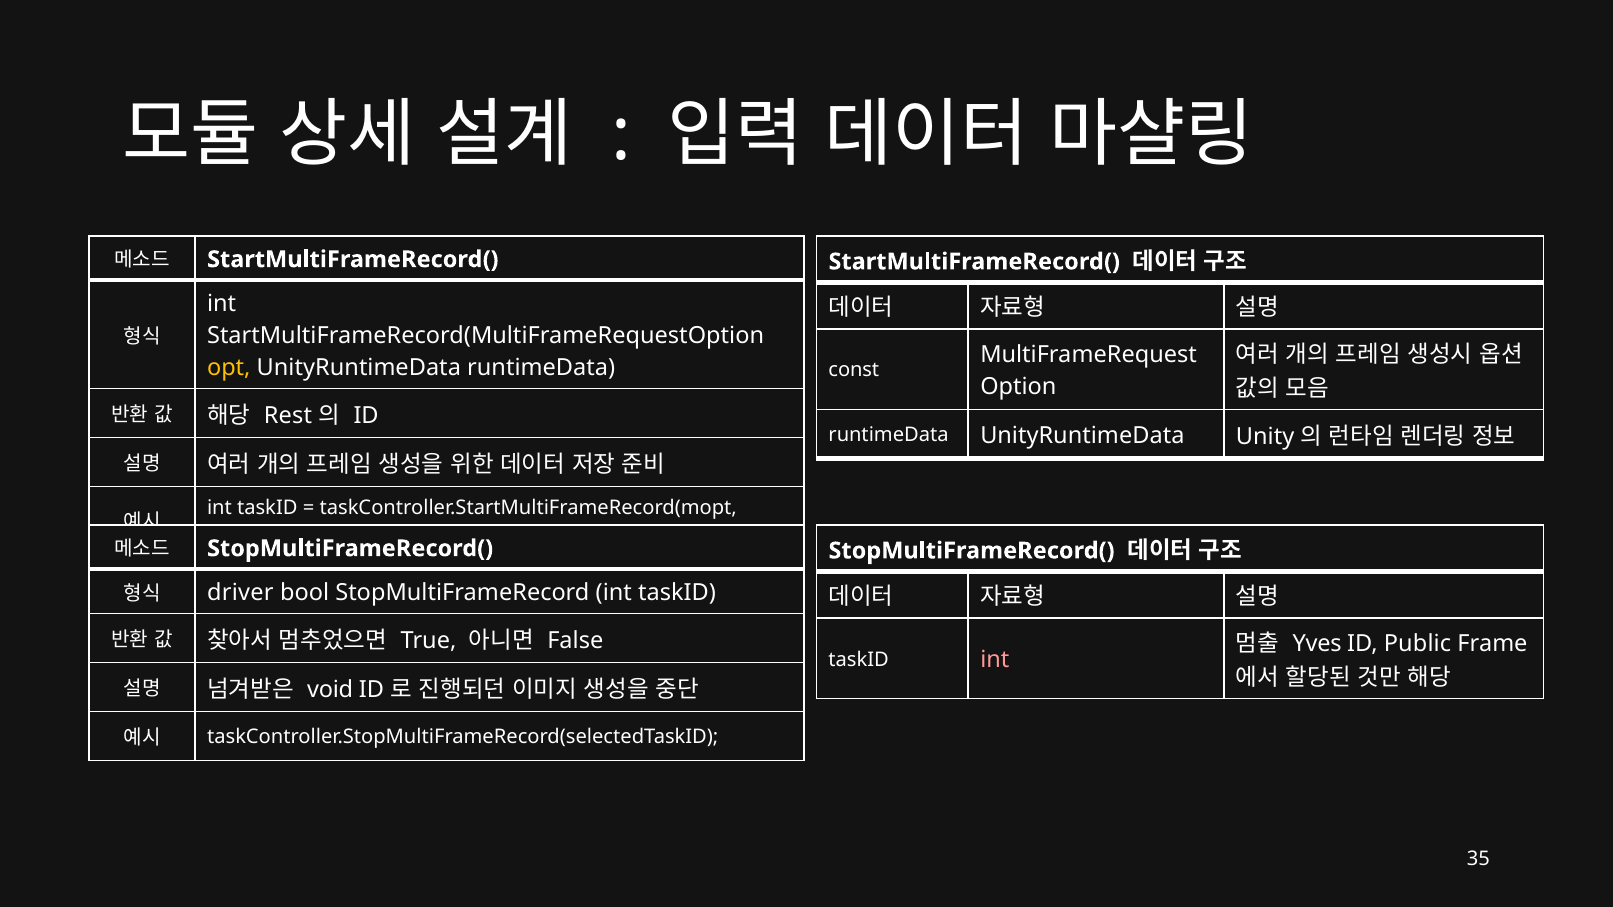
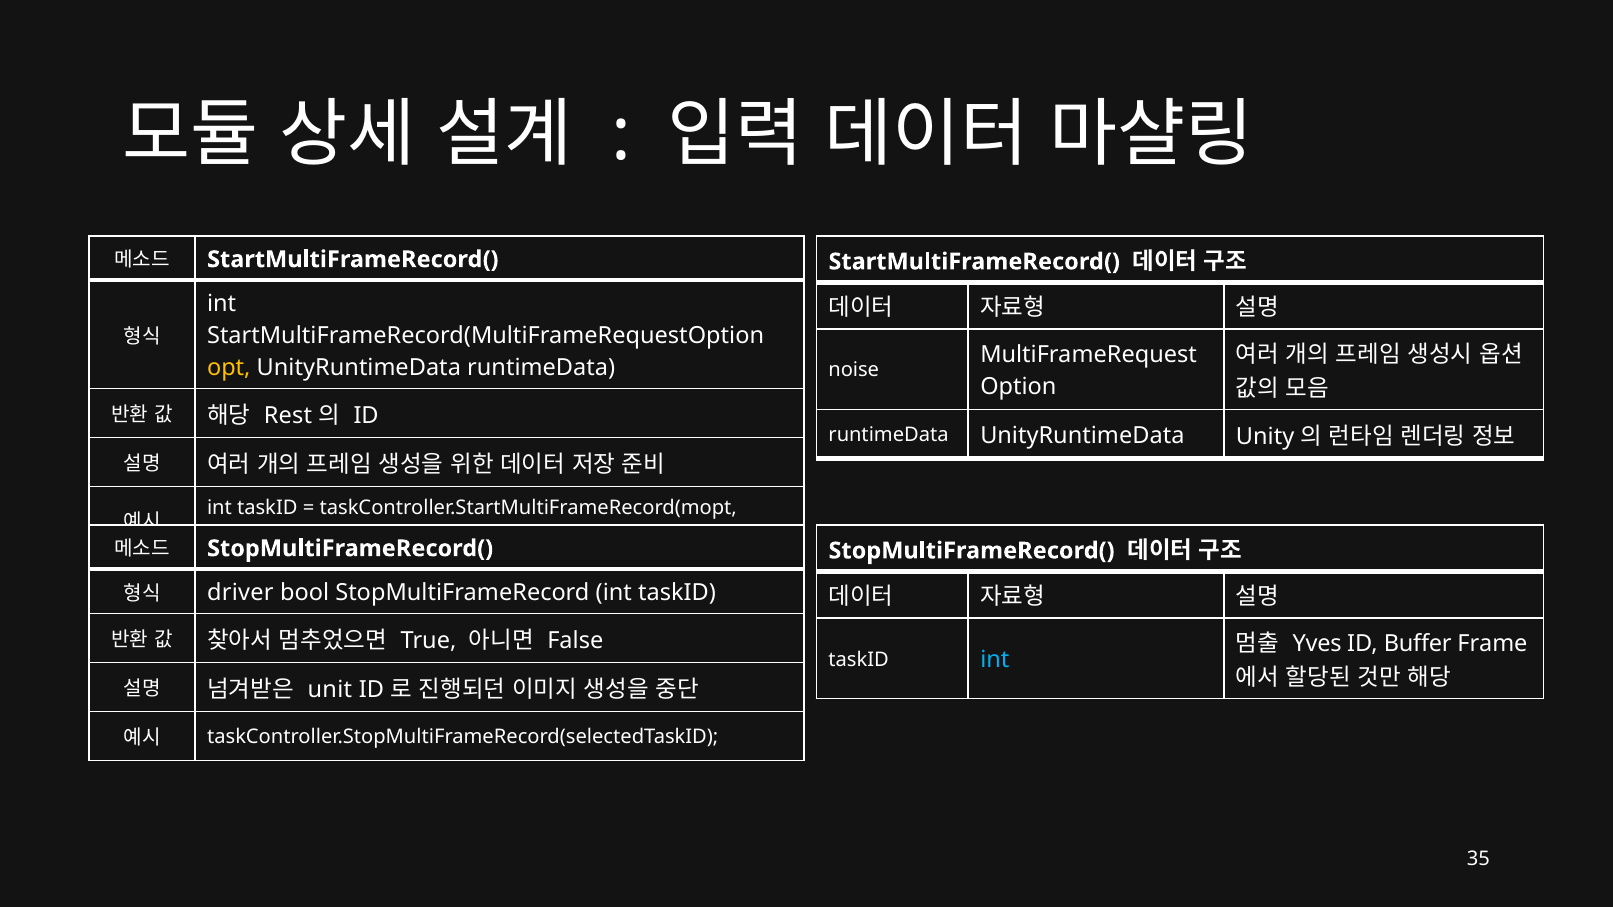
const: const -> noise
Public: Public -> Buffer
int at (995, 660) colour: pink -> light blue
void: void -> unit
